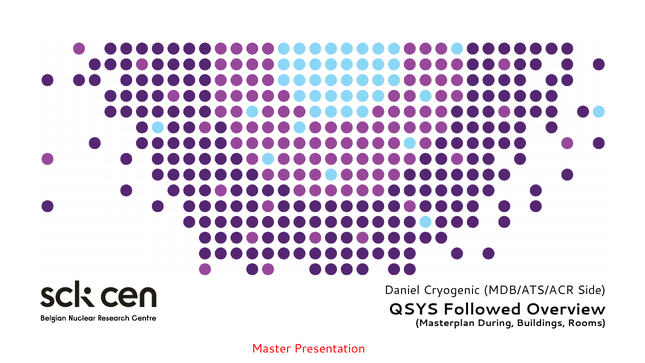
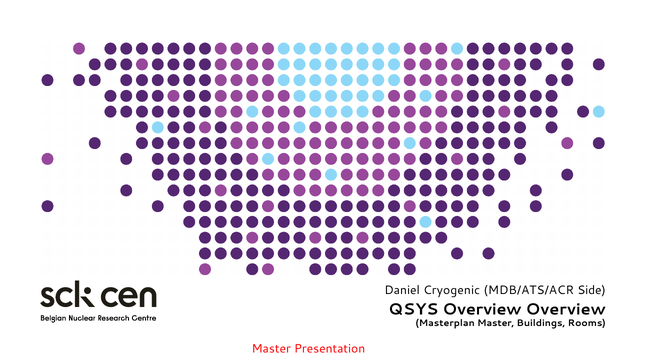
QSYS Followed: Followed -> Overview
Masterplan During: During -> Master
